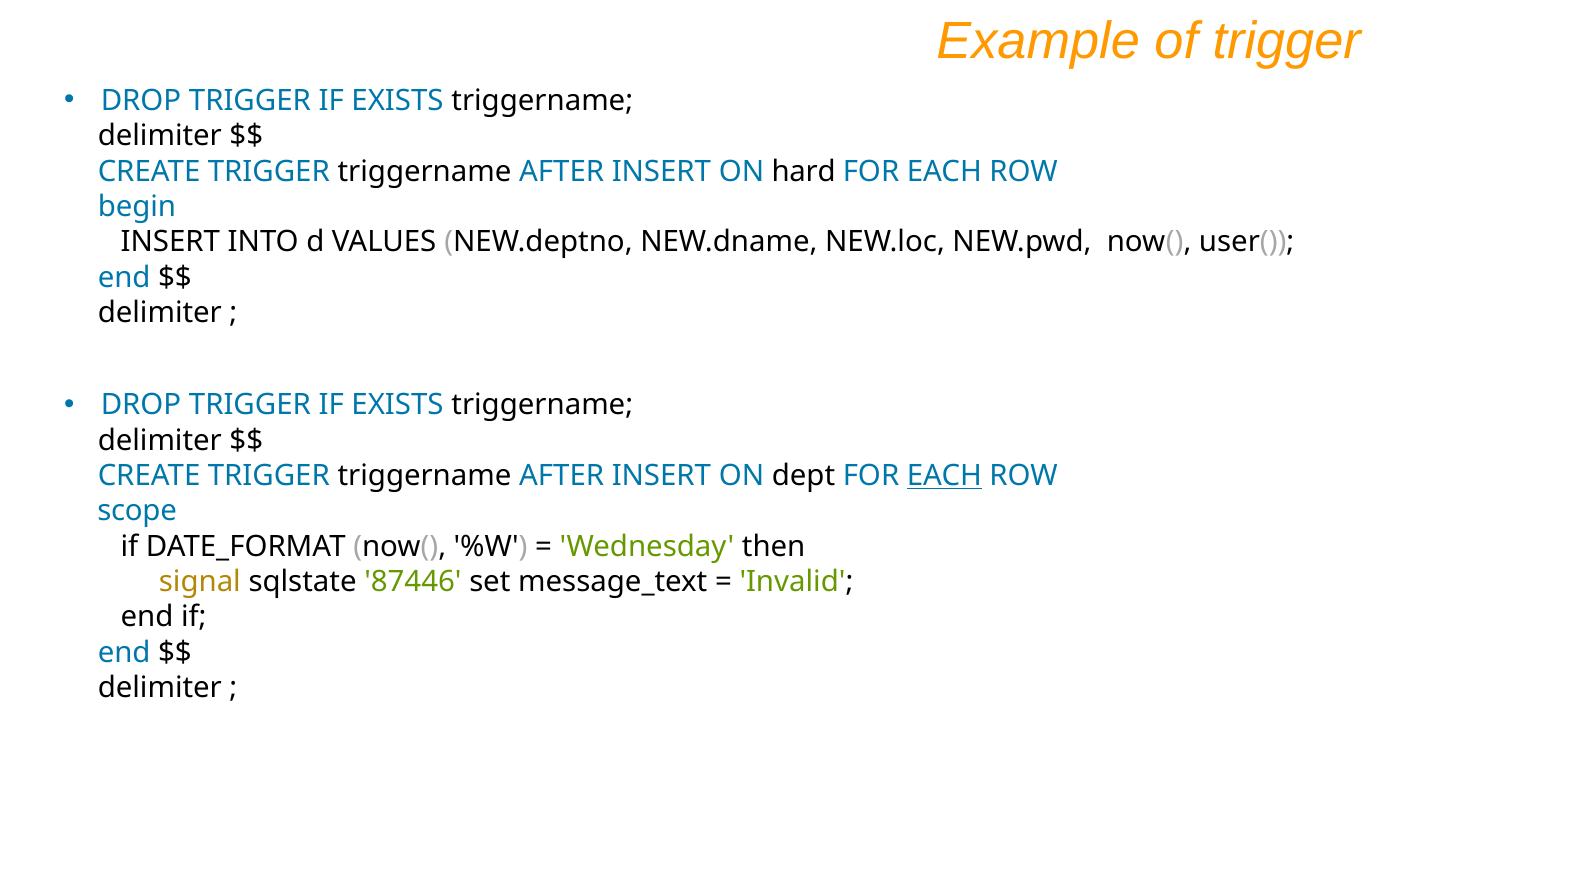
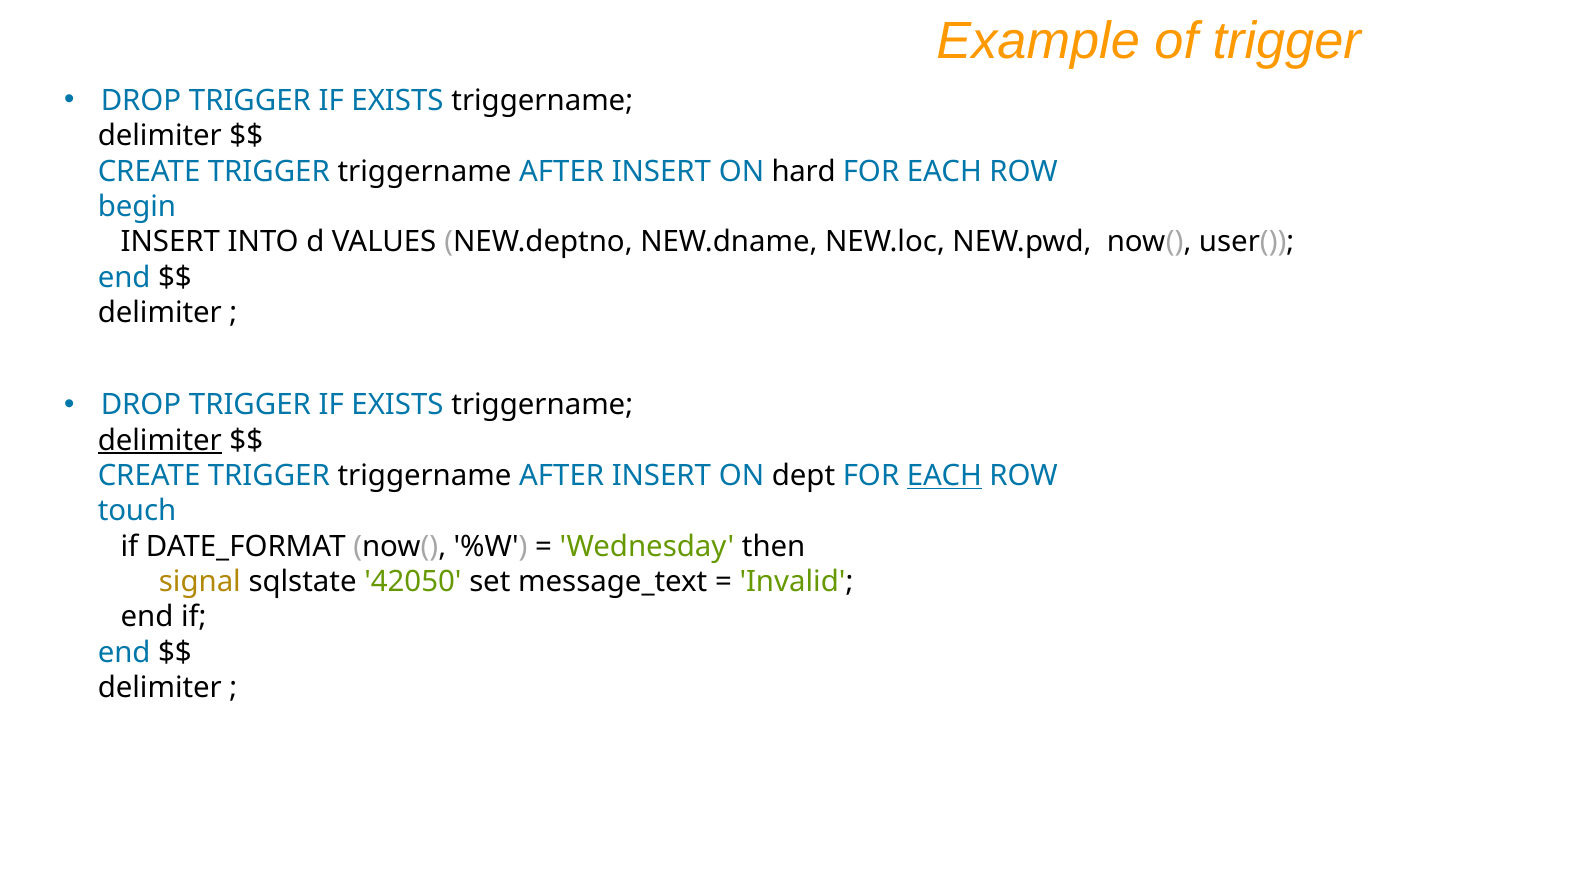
delimiter at (160, 440) underline: none -> present
scope: scope -> touch
87446: 87446 -> 42050
